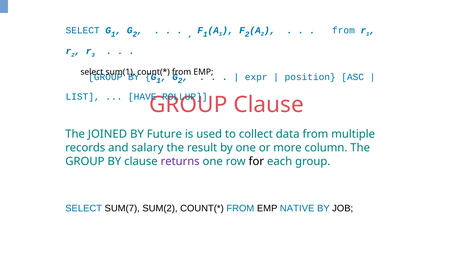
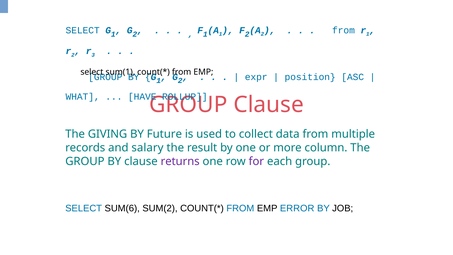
LIST: LIST -> WHAT
JOINED: JOINED -> GIVING
for colour: black -> purple
SUM(7: SUM(7 -> SUM(6
NATIVE: NATIVE -> ERROR
